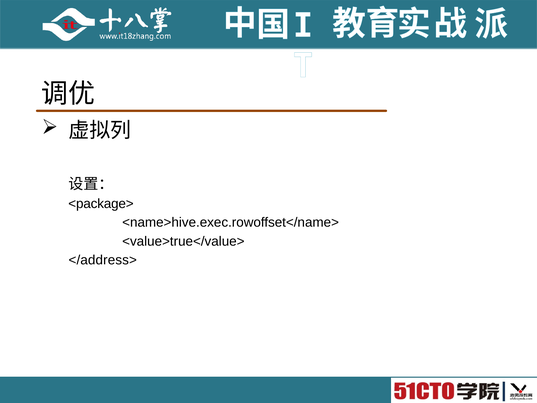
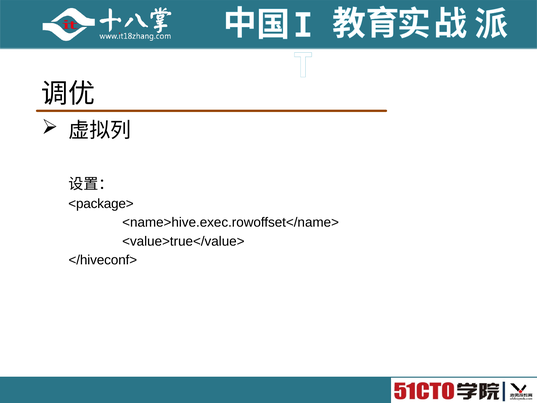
</address>: </address> -> </hiveconf>
